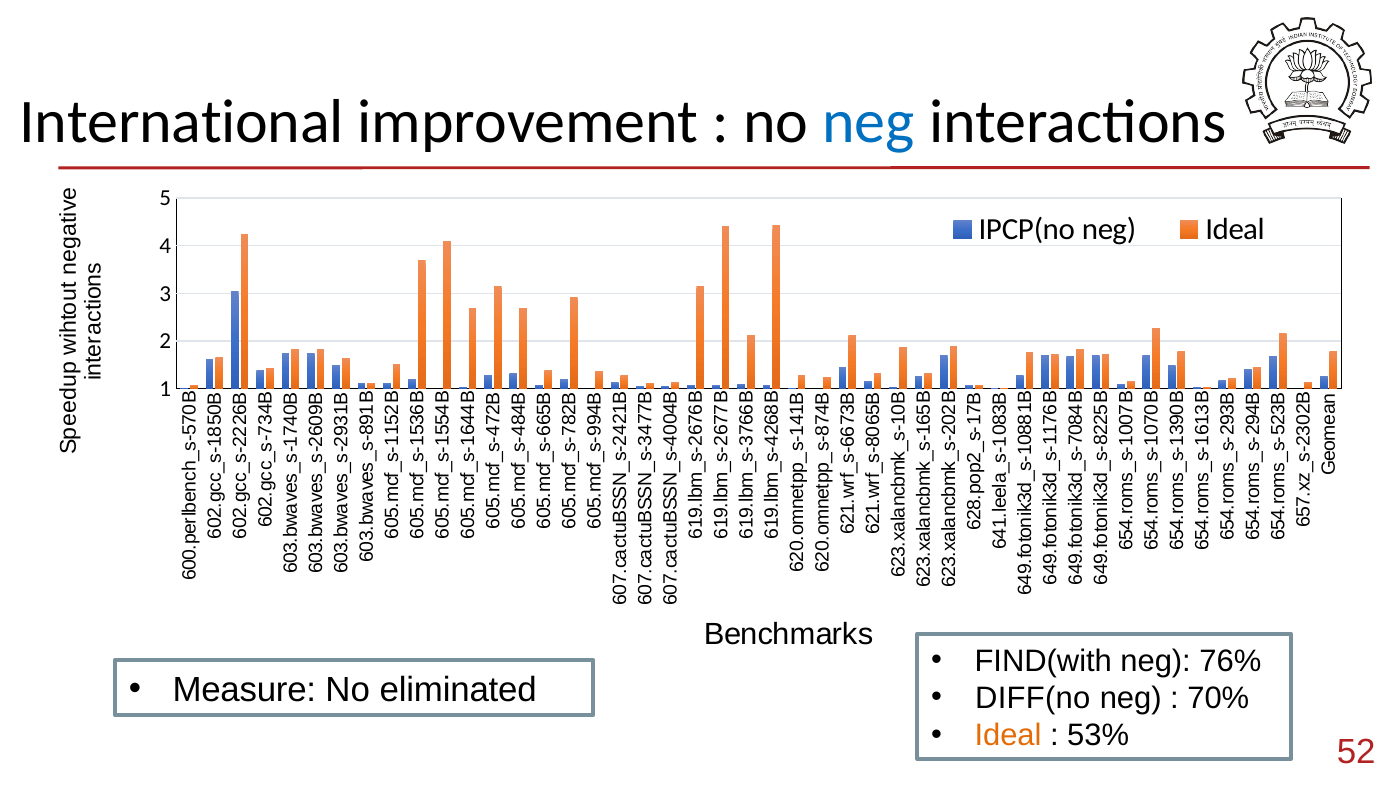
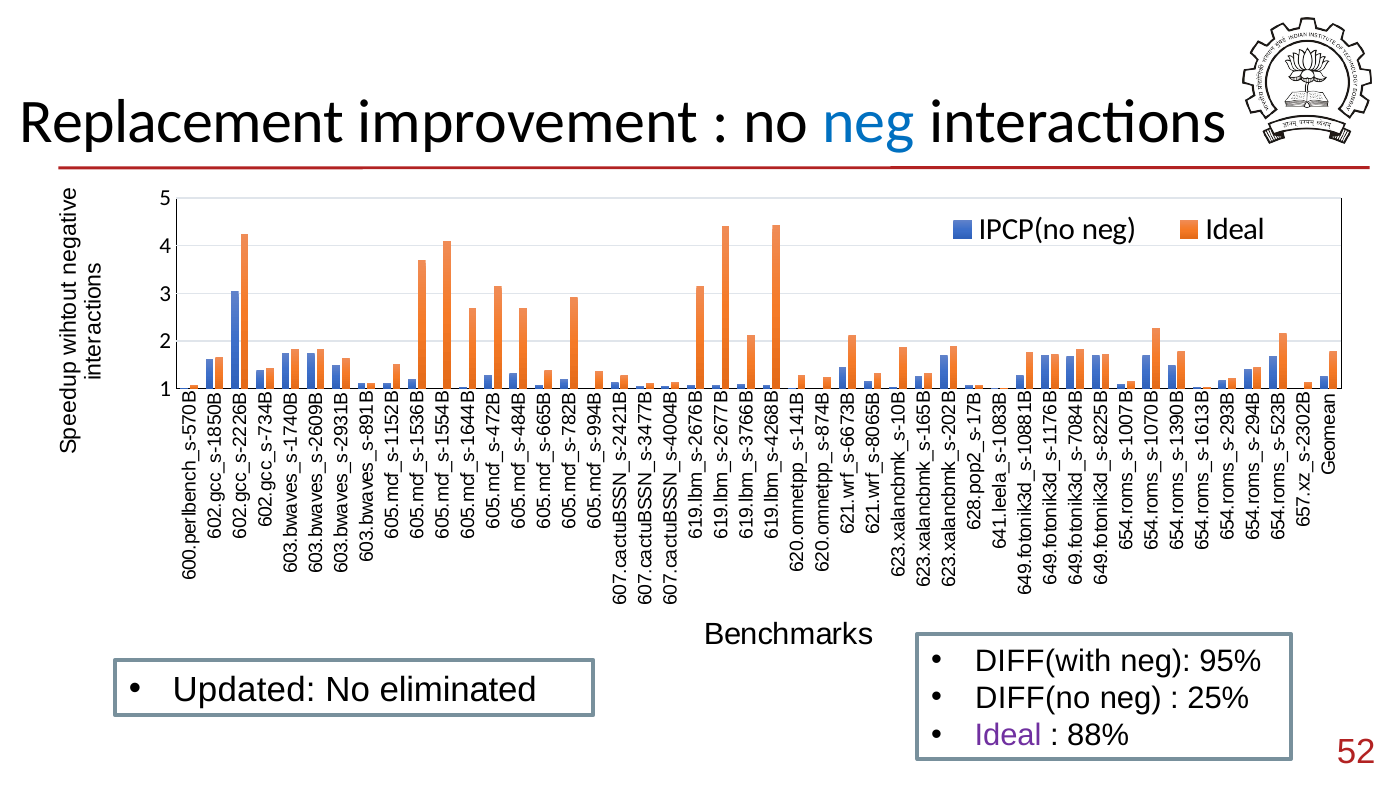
International: International -> Replacement
FIND(with: FIND(with -> DIFF(with
76%: 76% -> 95%
Measure: Measure -> Updated
70%: 70% -> 25%
Ideal at (1008, 735) colour: orange -> purple
53%: 53% -> 88%
